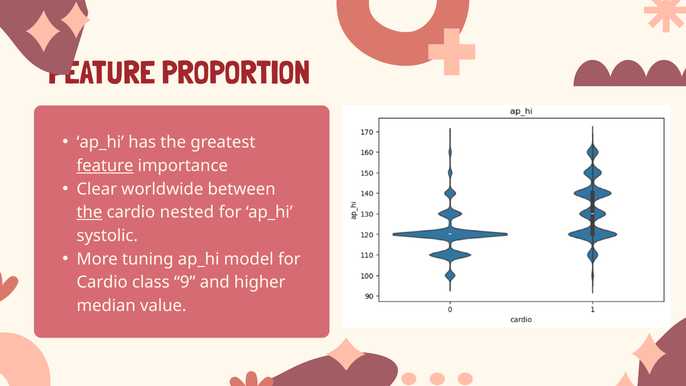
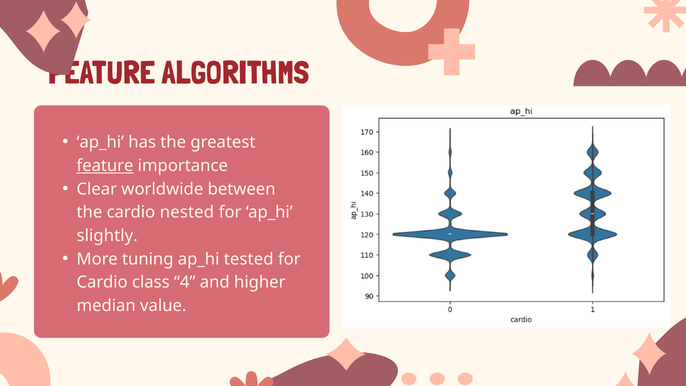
PROPORTION: PROPORTION -> ALGORITHMS
the at (89, 212) underline: present -> none
systolic: systolic -> slightly
model: model -> tested
9: 9 -> 4
